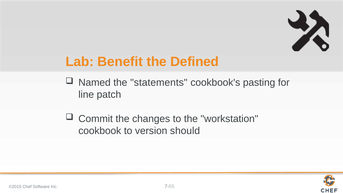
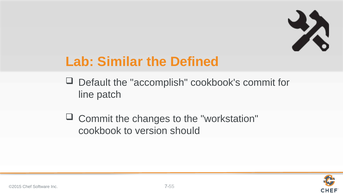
Benefit: Benefit -> Similar
Named: Named -> Default
statements: statements -> accomplish
cookbook's pasting: pasting -> commit
